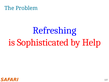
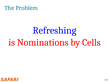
Sophisticated: Sophisticated -> Nominations
Help: Help -> Cells
